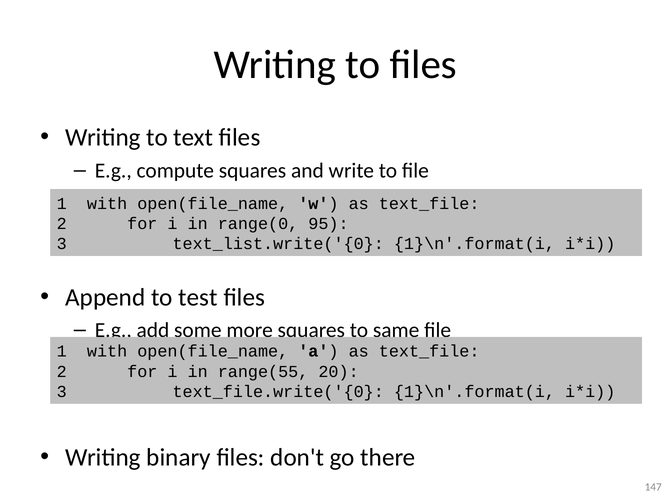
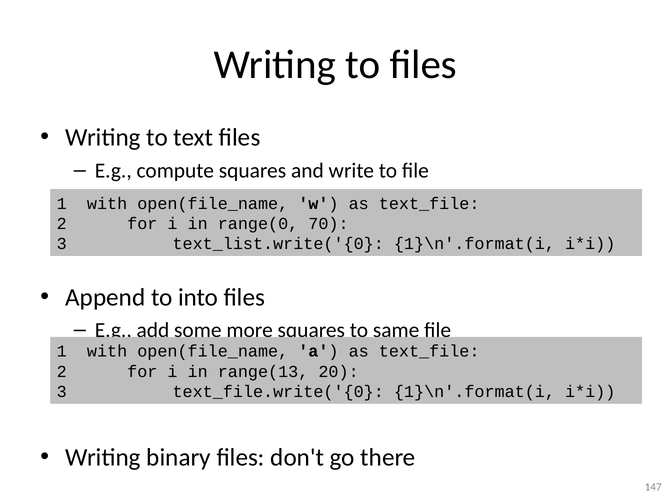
95: 95 -> 70
test: test -> into
range(55: range(55 -> range(13
